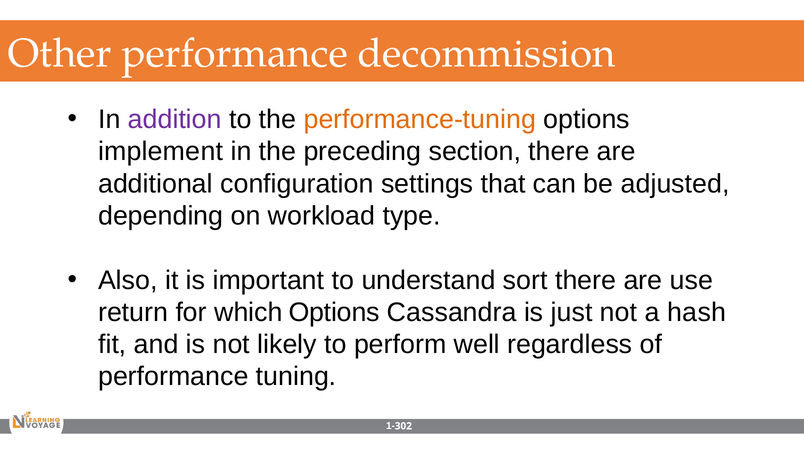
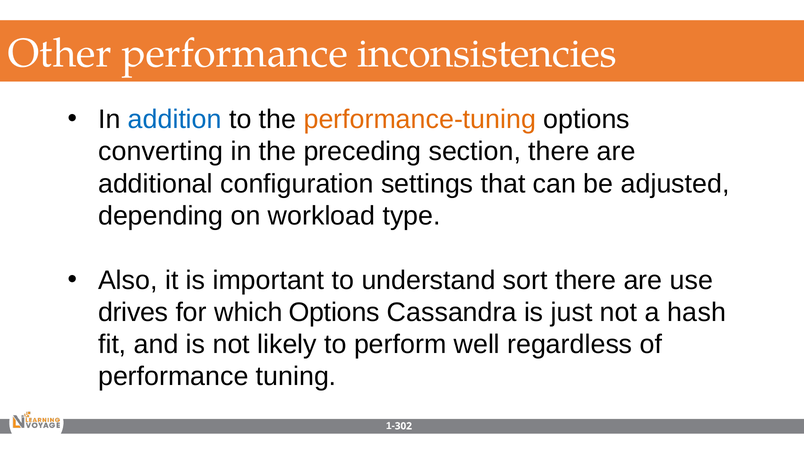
decommission: decommission -> inconsistencies
addition colour: purple -> blue
implement: implement -> converting
return: return -> drives
